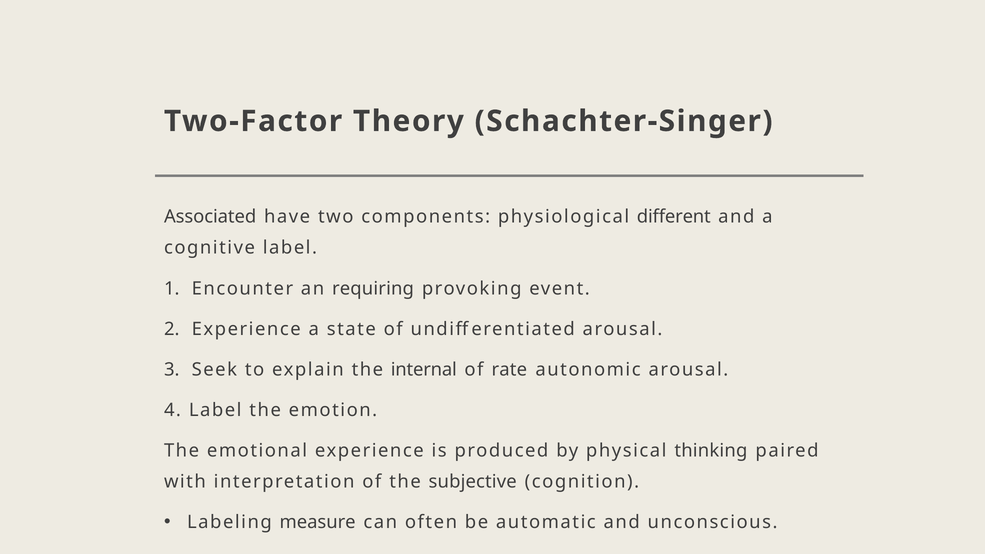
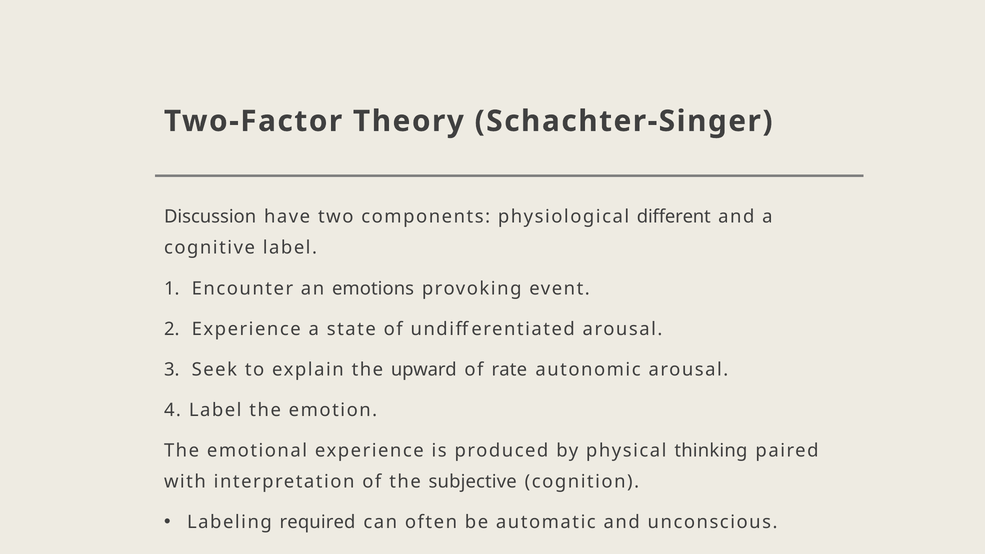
Associated: Associated -> Discussion
requiring: requiring -> emotions
internal: internal -> upward
measure: measure -> required
